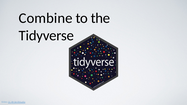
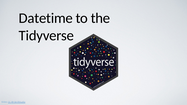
Combine: Combine -> Datetime
